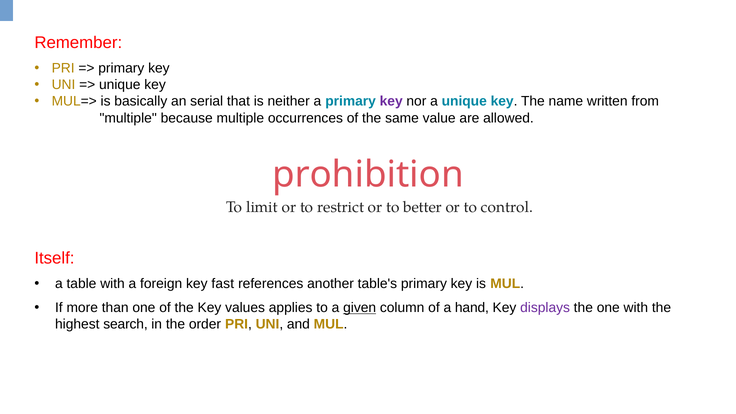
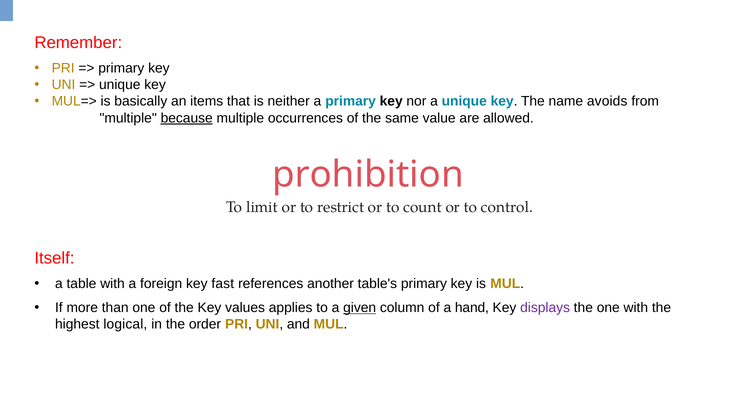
serial: serial -> items
key at (391, 101) colour: purple -> black
written: written -> avoids
because underline: none -> present
better: better -> count
search: search -> logical
